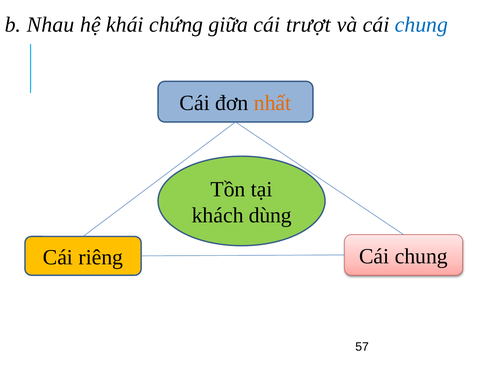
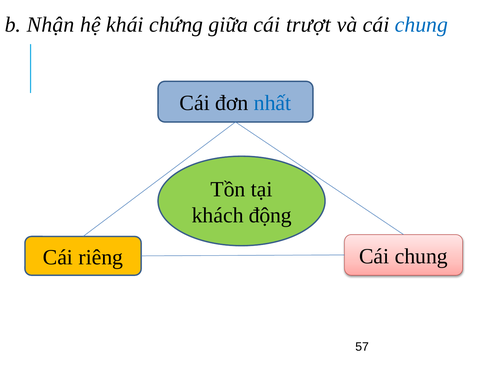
Nhau: Nhau -> Nhận
nhất colour: orange -> blue
dùng: dùng -> động
